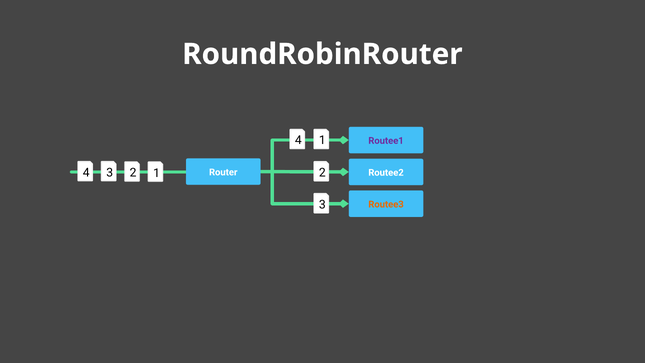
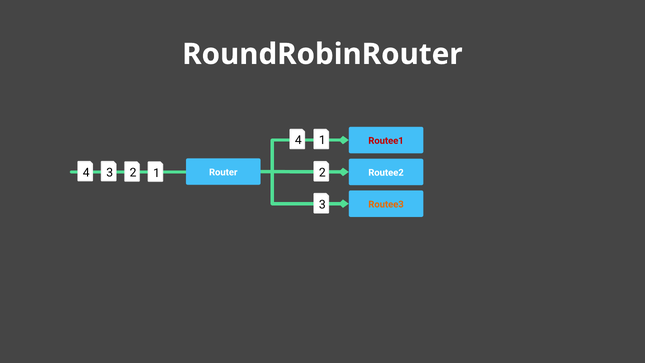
Routee1 colour: purple -> red
